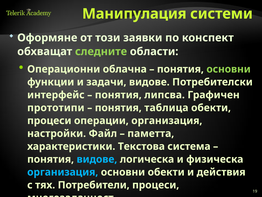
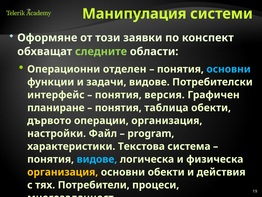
облачна: облачна -> отделен
основни at (229, 69) colour: light green -> light blue
липсва: липсва -> версия
прототипи: прототипи -> планиране
процеси at (49, 120): процеси -> дървото
паметта: паметта -> program
организация at (63, 172) colour: light blue -> yellow
